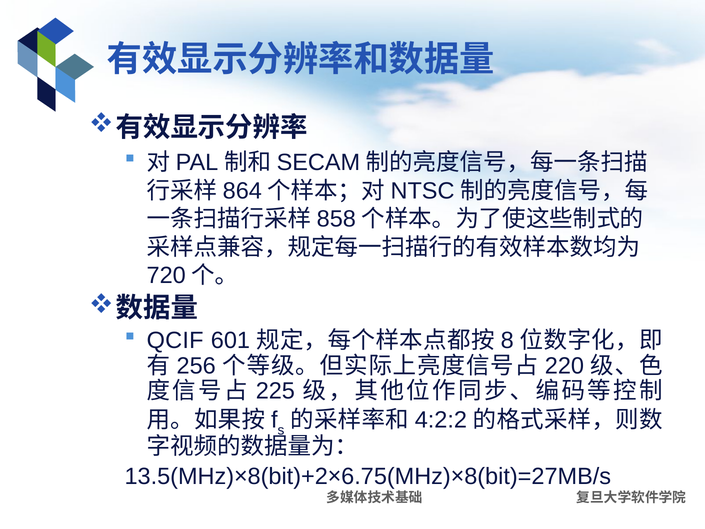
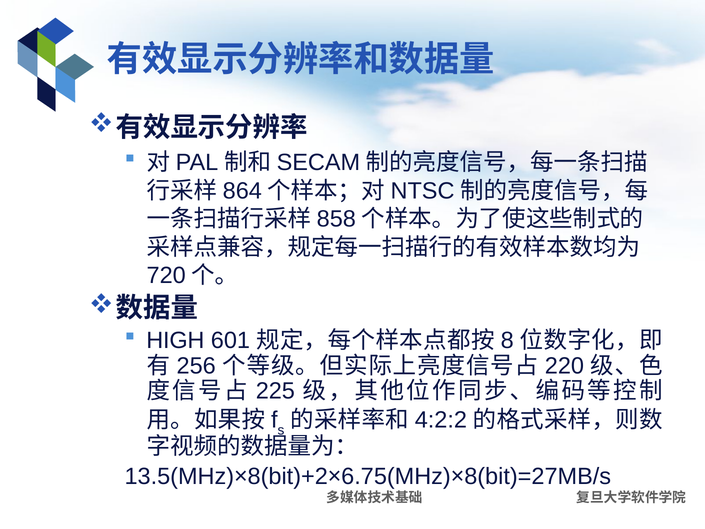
QCIF: QCIF -> HIGH
